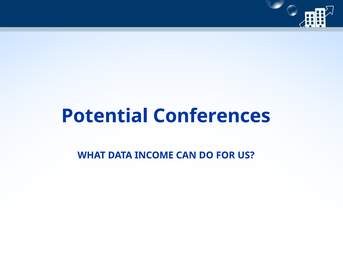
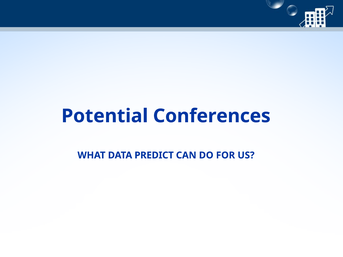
INCOME: INCOME -> PREDICT
